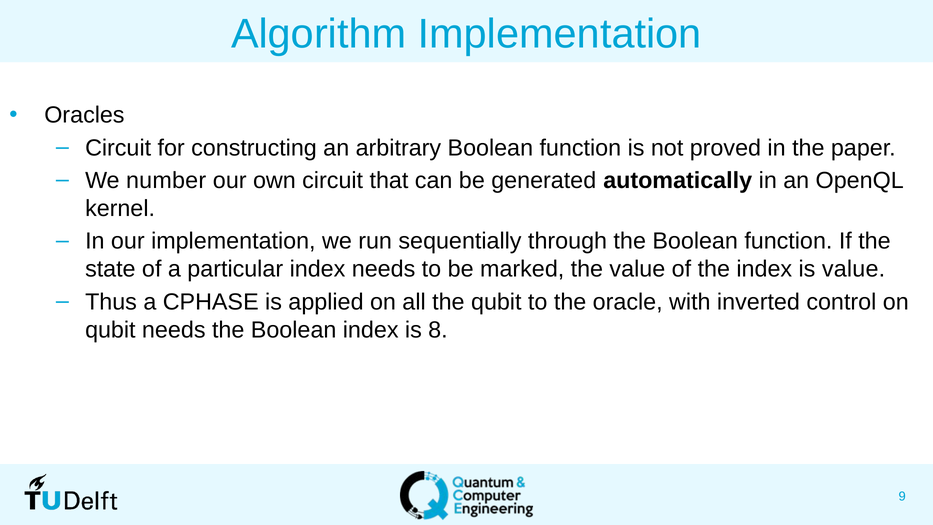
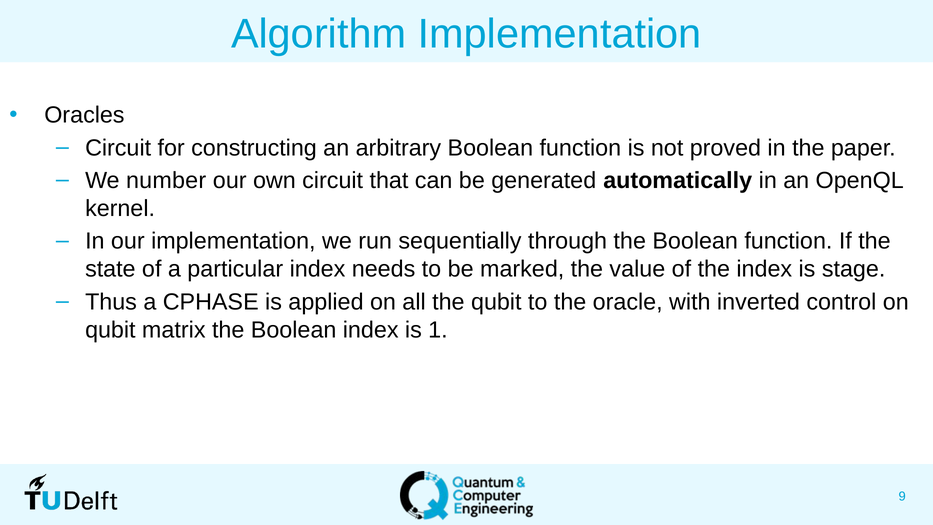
is value: value -> stage
qubit needs: needs -> matrix
8: 8 -> 1
